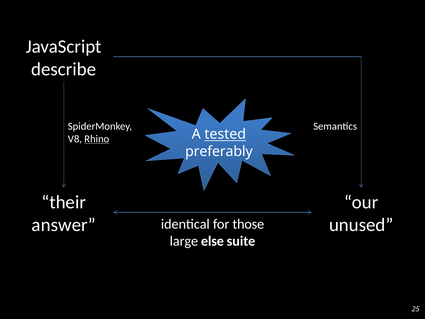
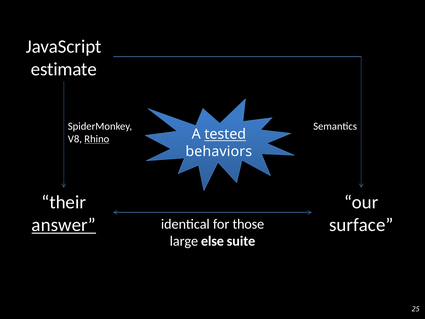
describe: describe -> estimate
preferably: preferably -> behaviors
answer underline: none -> present
unused: unused -> surface
